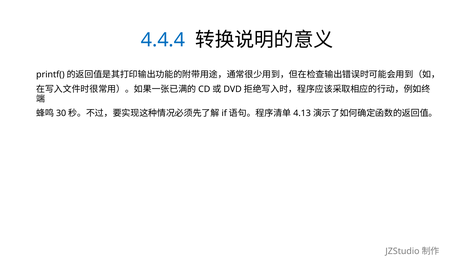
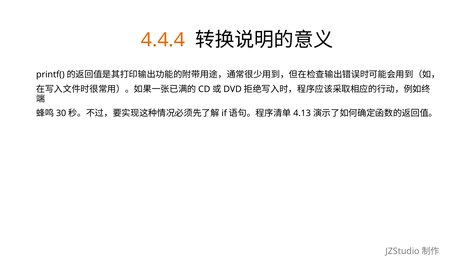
4.4.4 colour: blue -> orange
